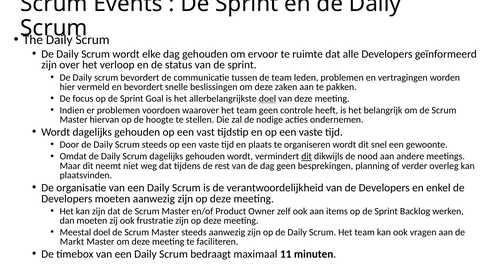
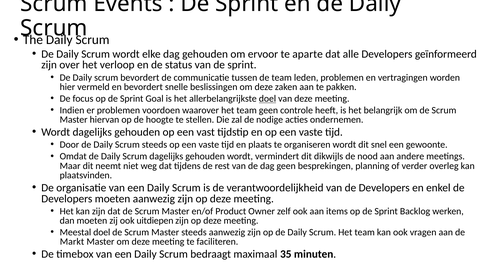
ruimte: ruimte -> aparte
dit at (307, 156) underline: present -> none
frustratie: frustratie -> uitdiepen
11: 11 -> 35
